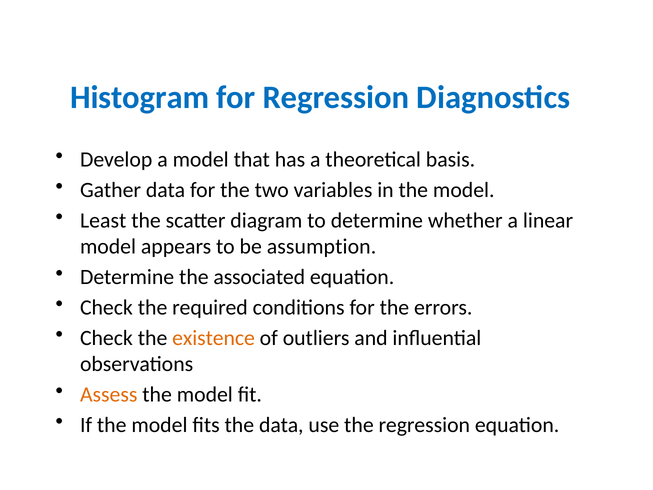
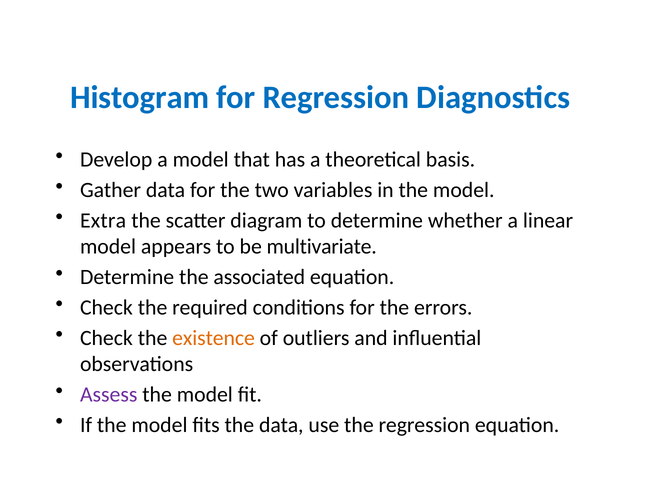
Least: Least -> Extra
assumption: assumption -> multivariate
Assess colour: orange -> purple
